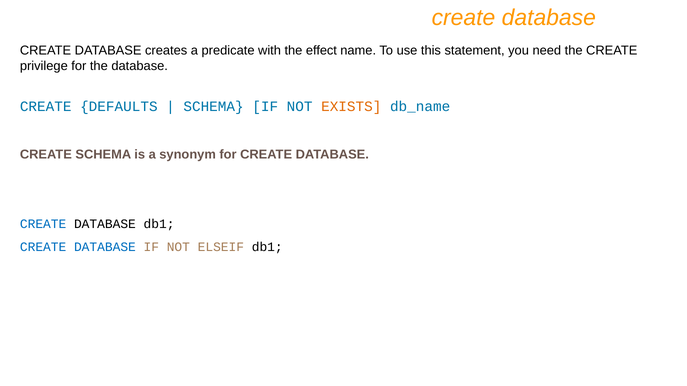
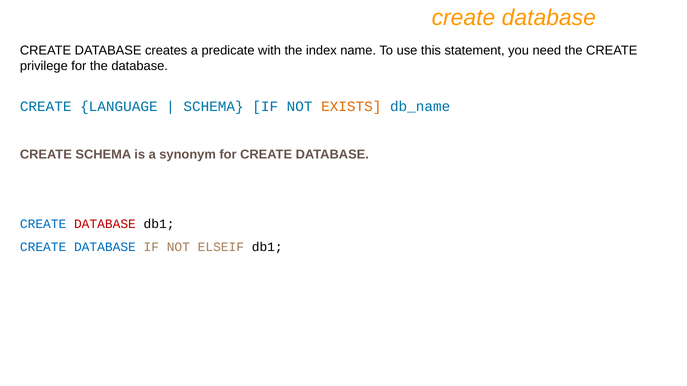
effect: effect -> index
DEFAULTS: DEFAULTS -> LANGUAGE
DATABASE at (105, 224) colour: black -> red
